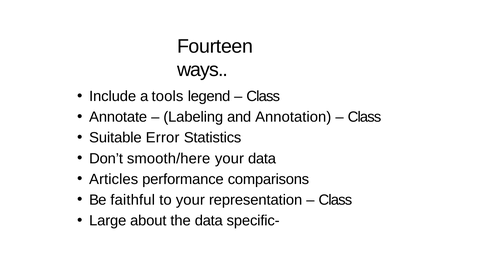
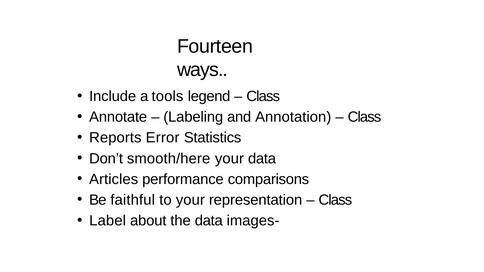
Suitable: Suitable -> Reports
Large: Large -> Label
specific‐: specific‐ -> images‐
